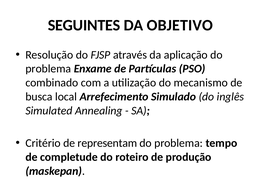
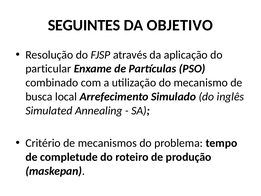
problema at (48, 69): problema -> particular
representam: representam -> mecanismos
